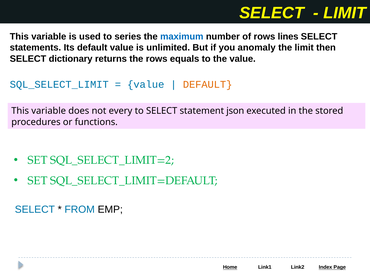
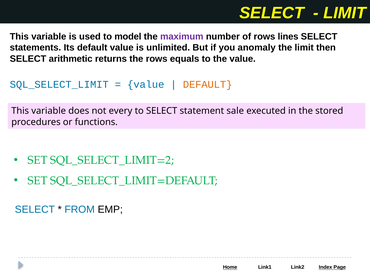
series: series -> model
maximum colour: blue -> purple
dictionary: dictionary -> arithmetic
json: json -> sale
